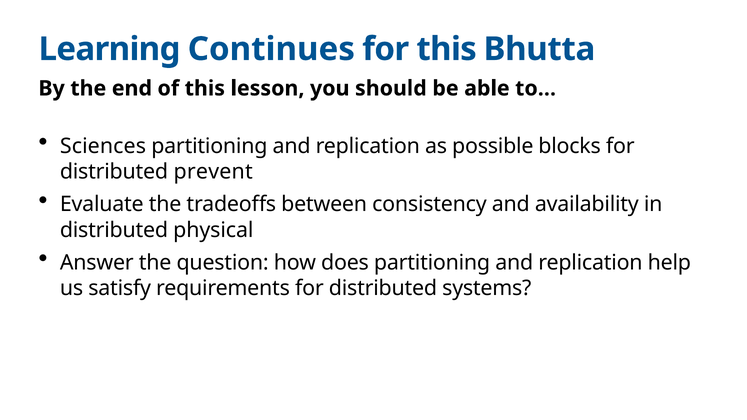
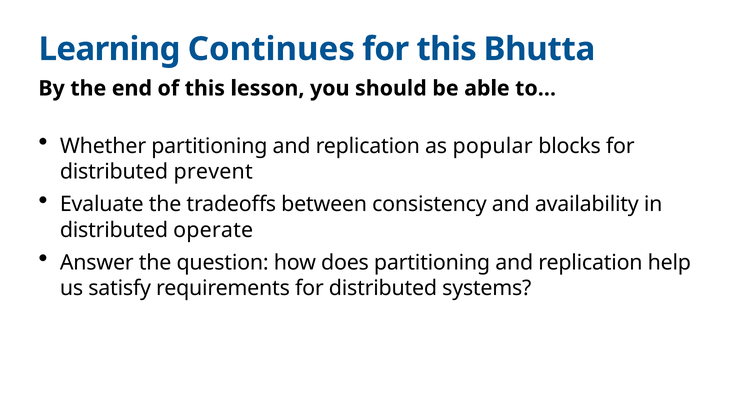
Sciences: Sciences -> Whether
possible: possible -> popular
physical: physical -> operate
